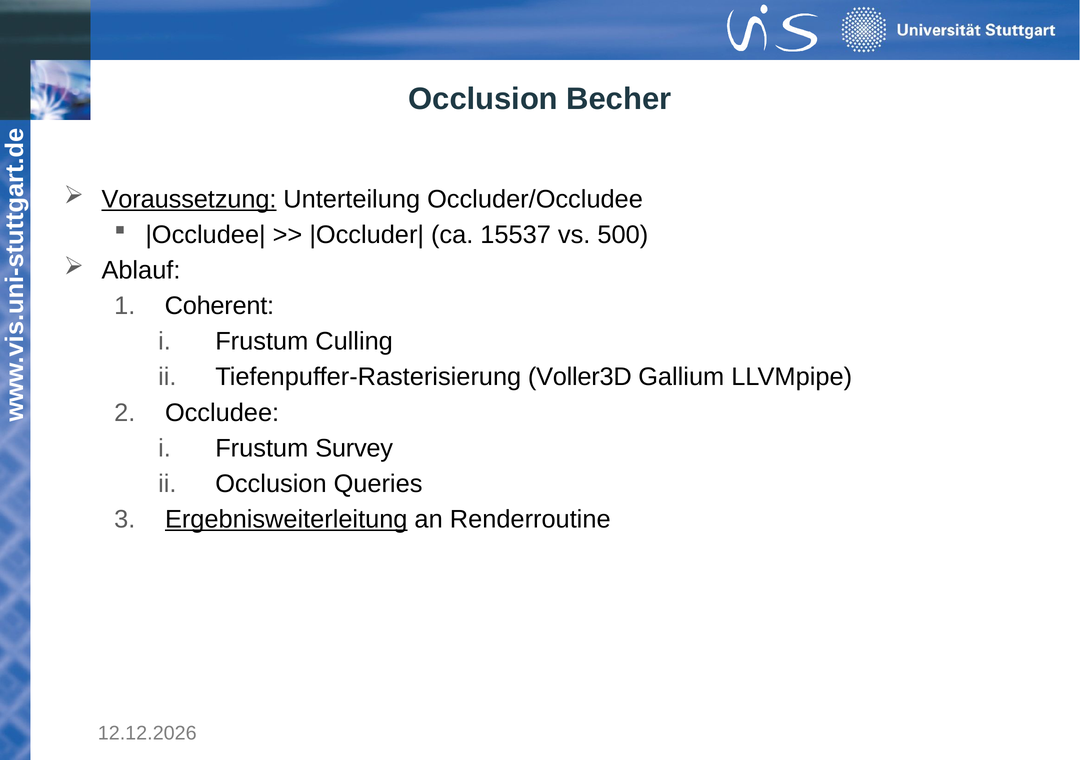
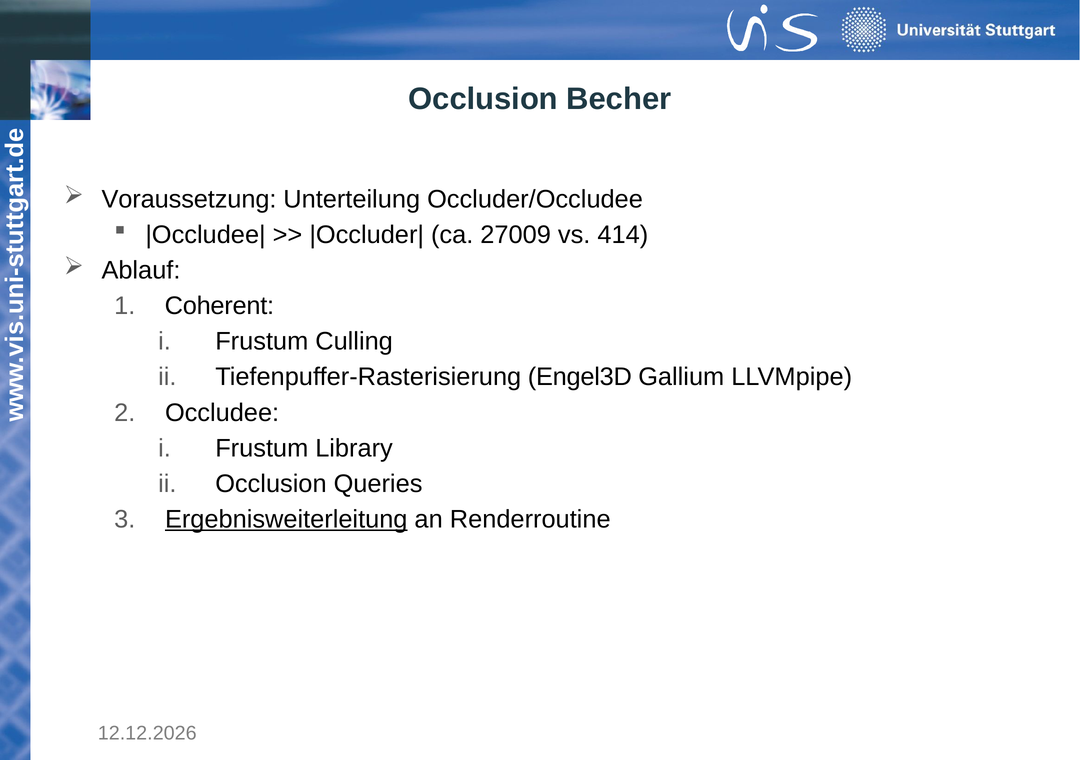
Voraussetzung underline: present -> none
15537: 15537 -> 27009
500: 500 -> 414
Voller3D: Voller3D -> Engel3D
Survey: Survey -> Library
